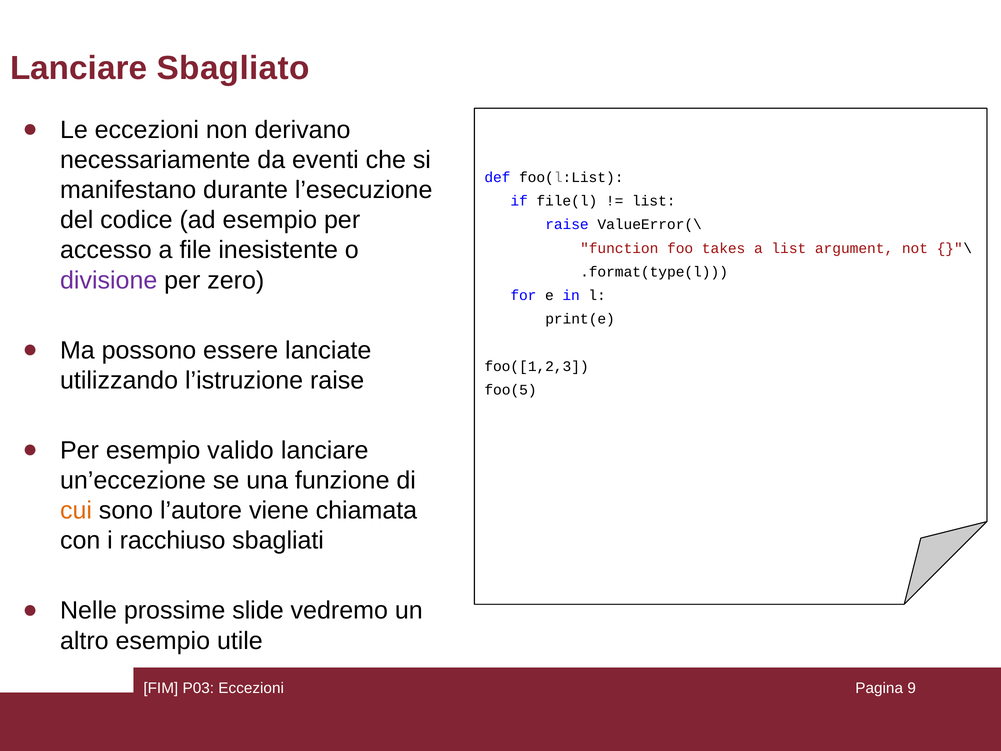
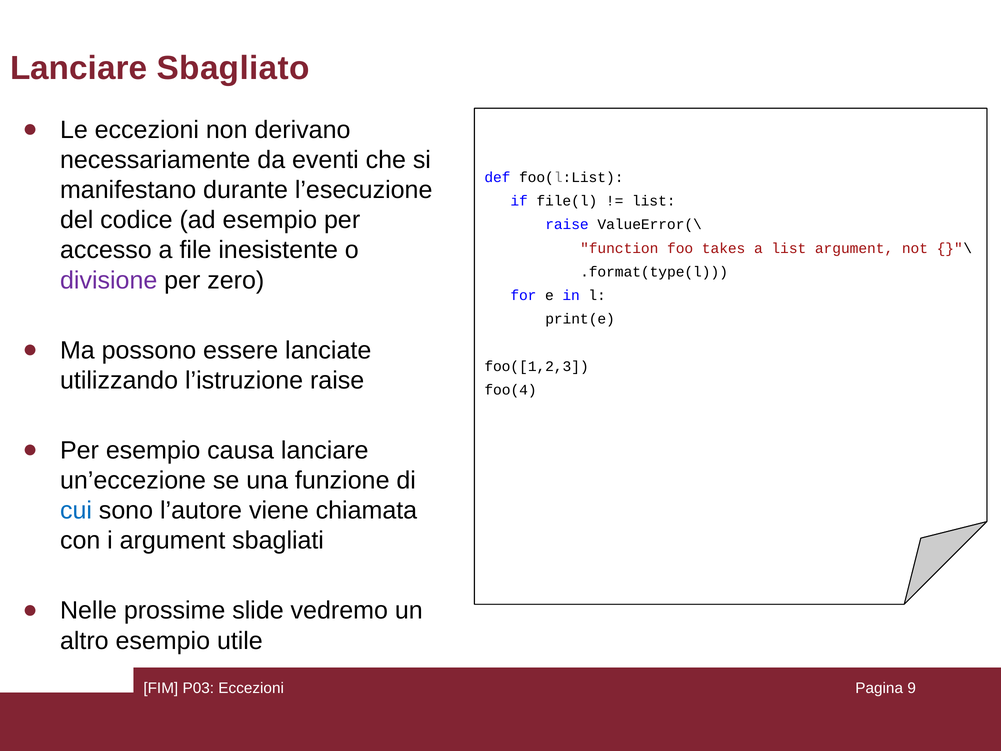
foo(5: foo(5 -> foo(4
valido: valido -> causa
cui colour: orange -> blue
i racchiuso: racchiuso -> argument
